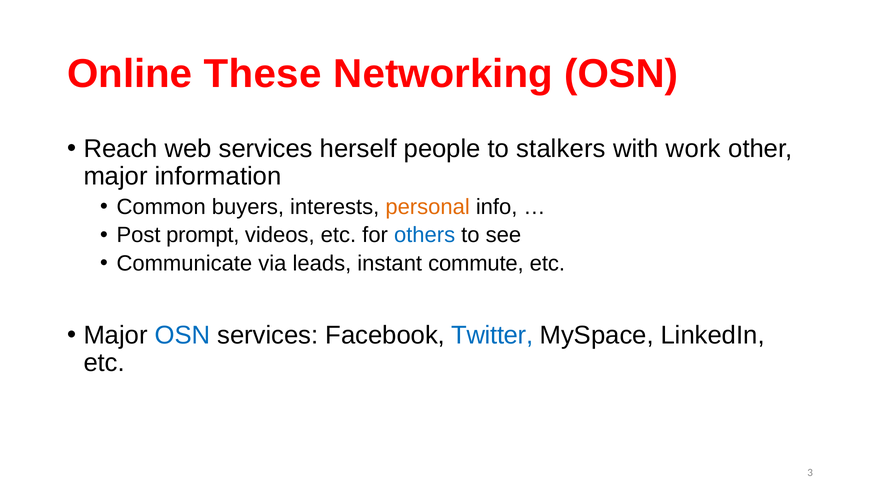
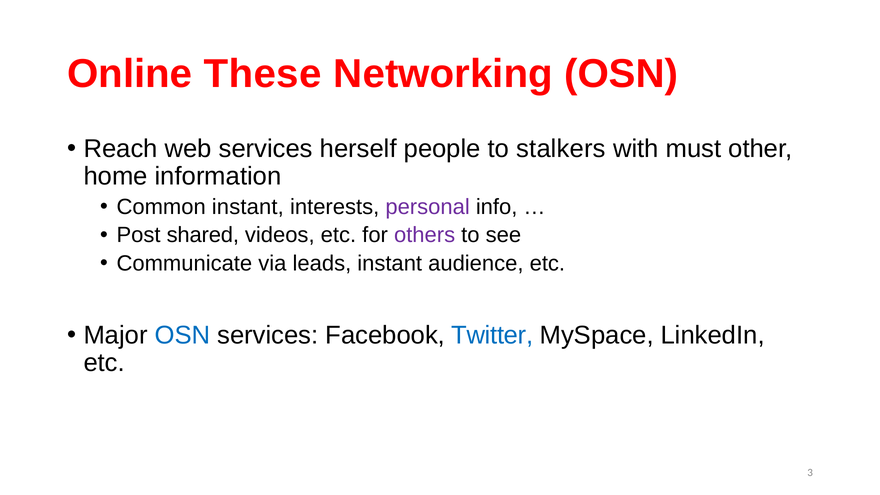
work: work -> must
major at (116, 177): major -> home
Common buyers: buyers -> instant
personal colour: orange -> purple
prompt: prompt -> shared
others colour: blue -> purple
commute: commute -> audience
